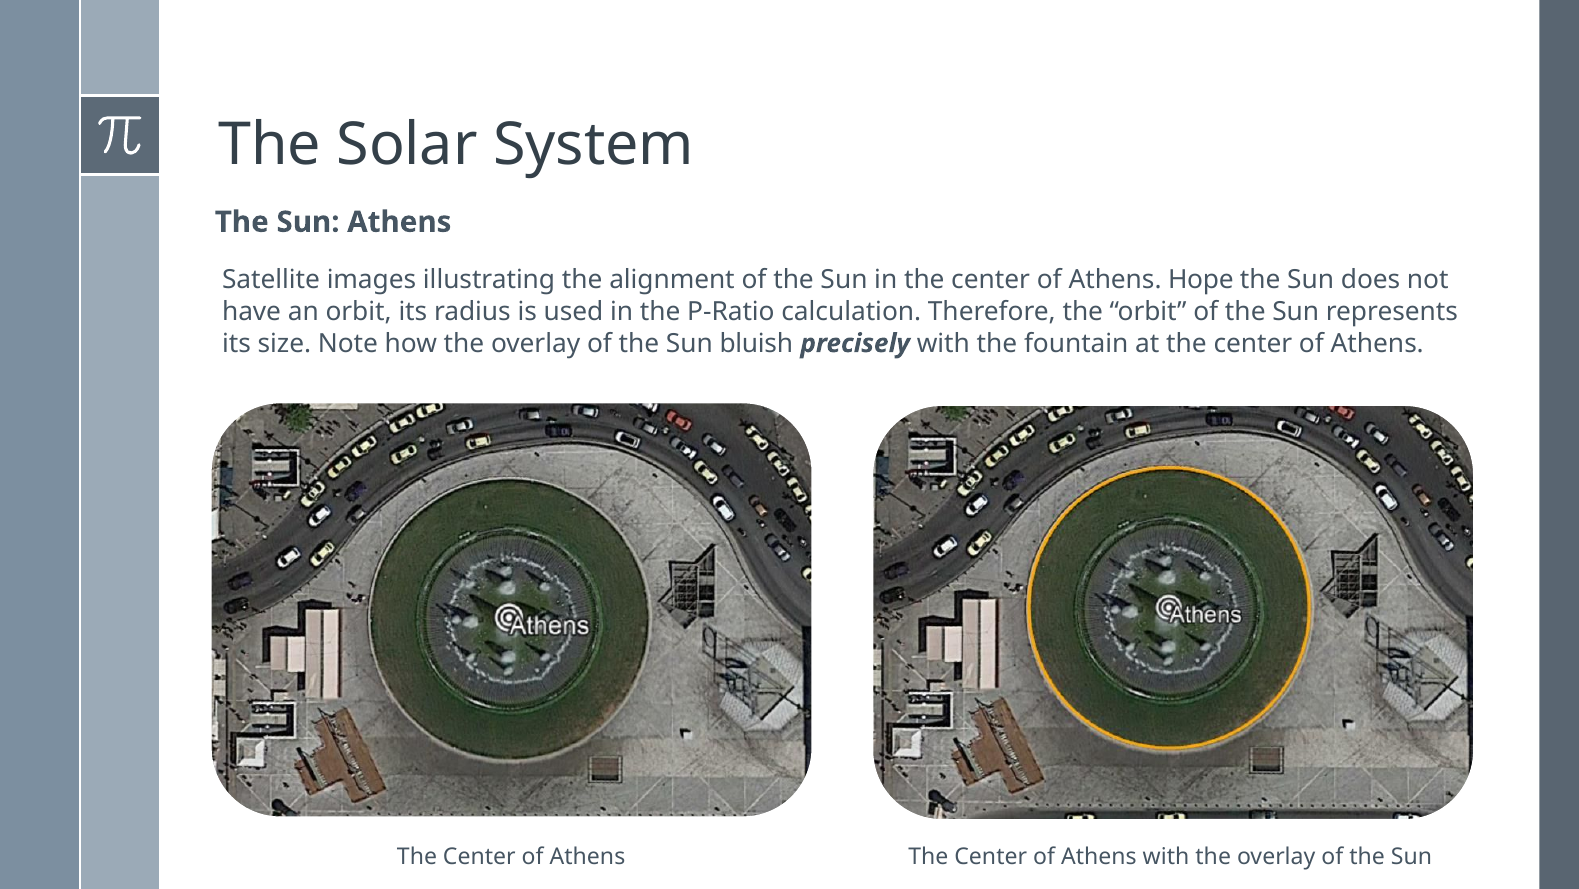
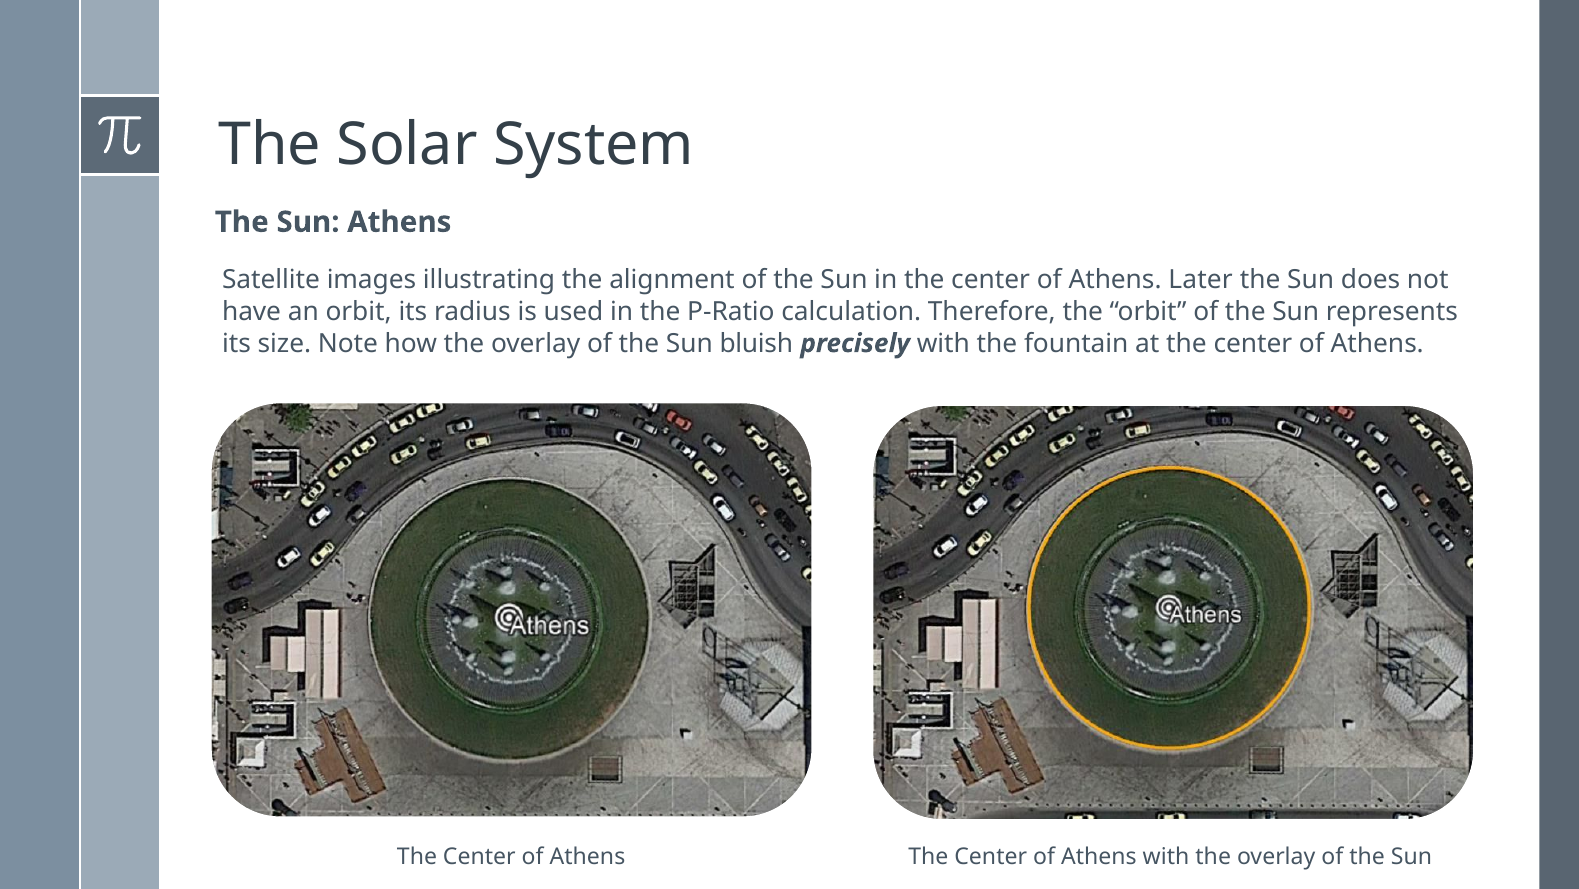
Hope: Hope -> Later
